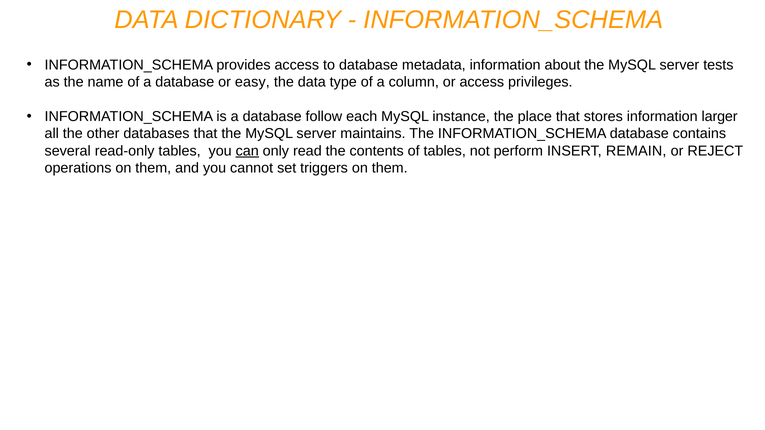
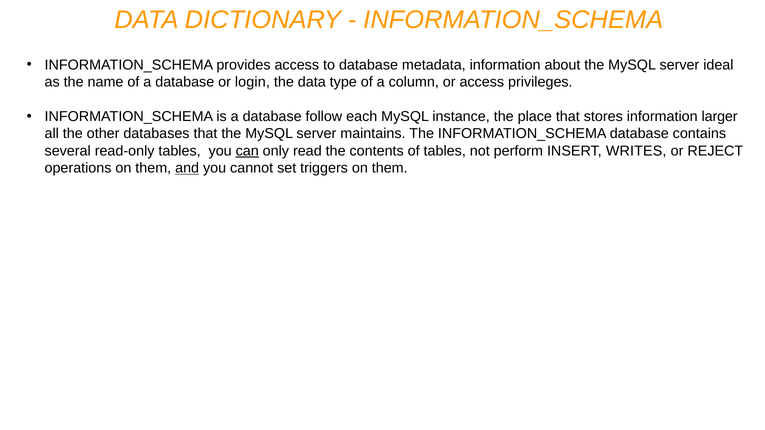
tests: tests -> ideal
easy: easy -> login
REMAIN: REMAIN -> WRITES
and underline: none -> present
